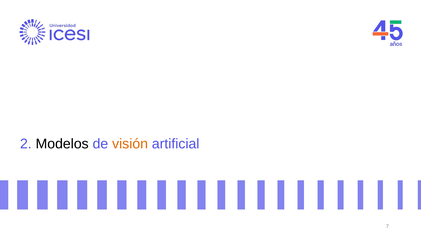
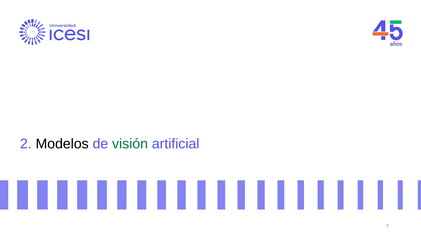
visión colour: orange -> green
